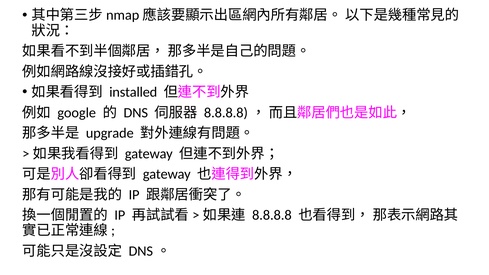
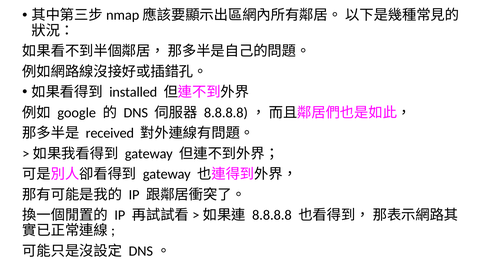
upgrade: upgrade -> received
